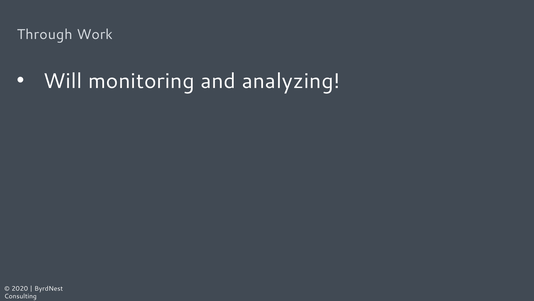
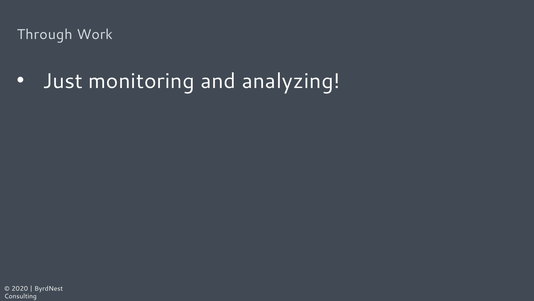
Will: Will -> Just
